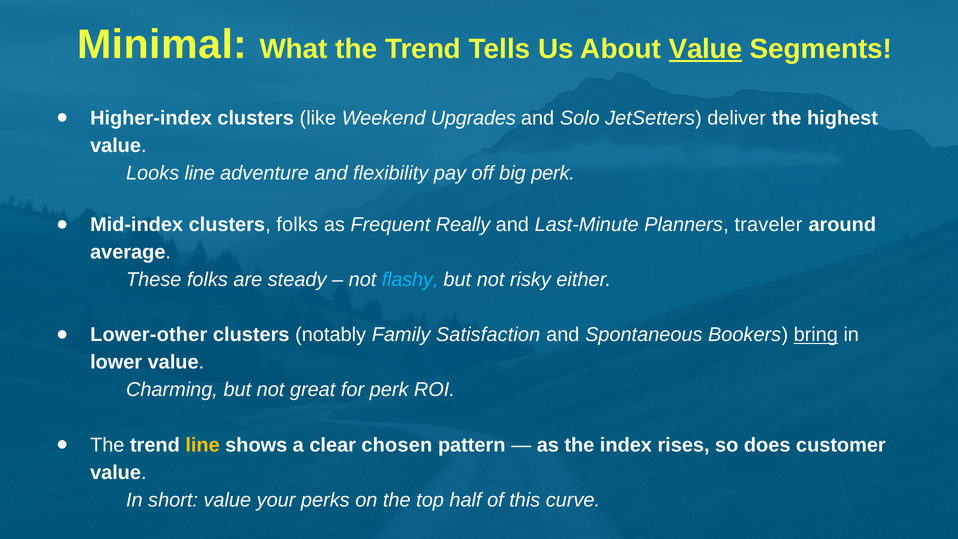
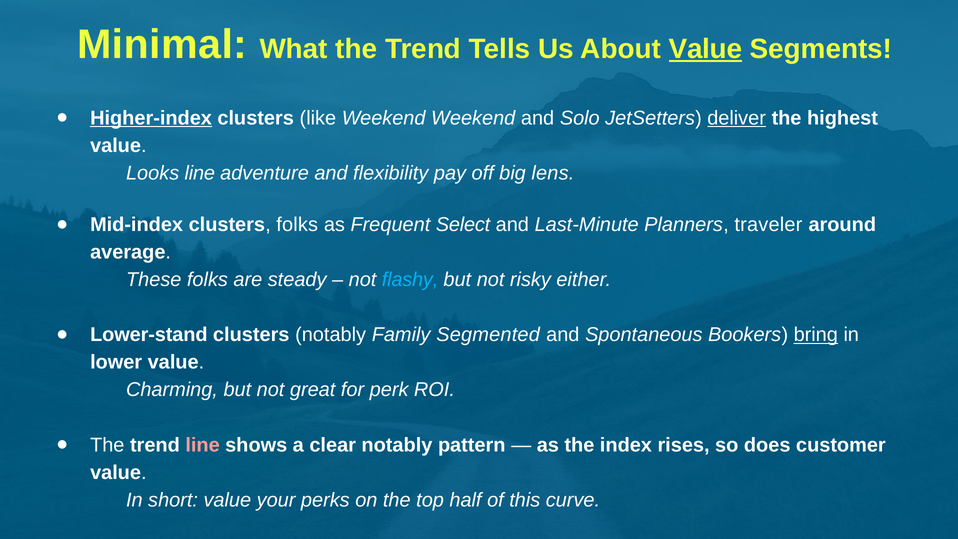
Higher-index underline: none -> present
Weekend Upgrades: Upgrades -> Weekend
deliver underline: none -> present
big perk: perk -> lens
Really: Really -> Select
Lower-other: Lower-other -> Lower-stand
Satisfaction: Satisfaction -> Segmented
line at (203, 445) colour: yellow -> pink
clear chosen: chosen -> notably
